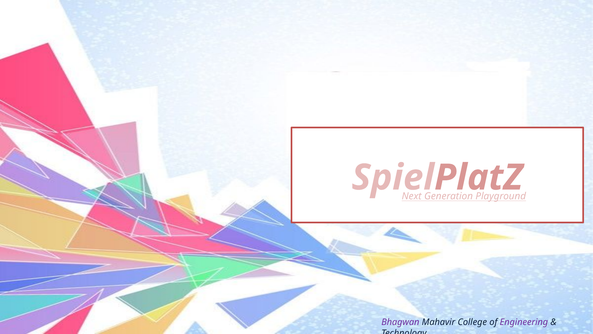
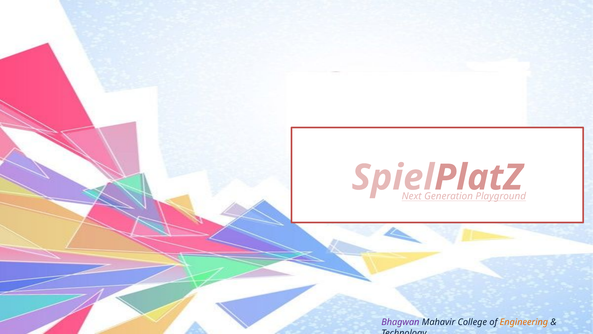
Engineering colour: purple -> orange
